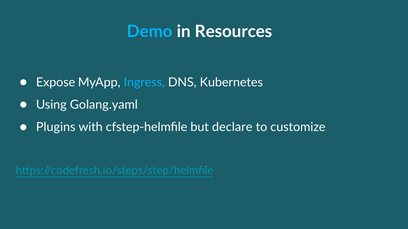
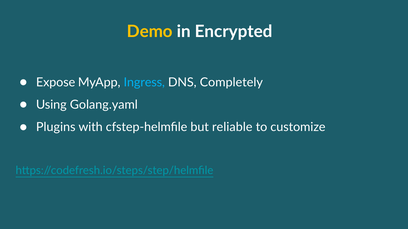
Demo colour: light blue -> yellow
Resources: Resources -> Encrypted
Kubernetes: Kubernetes -> Completely
declare: declare -> reliable
